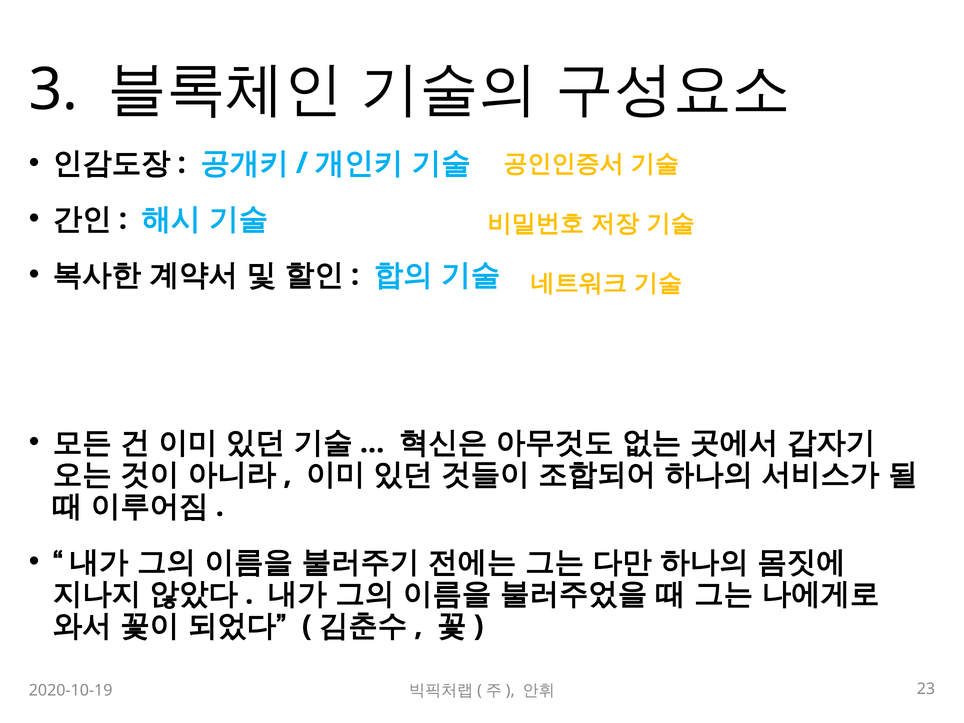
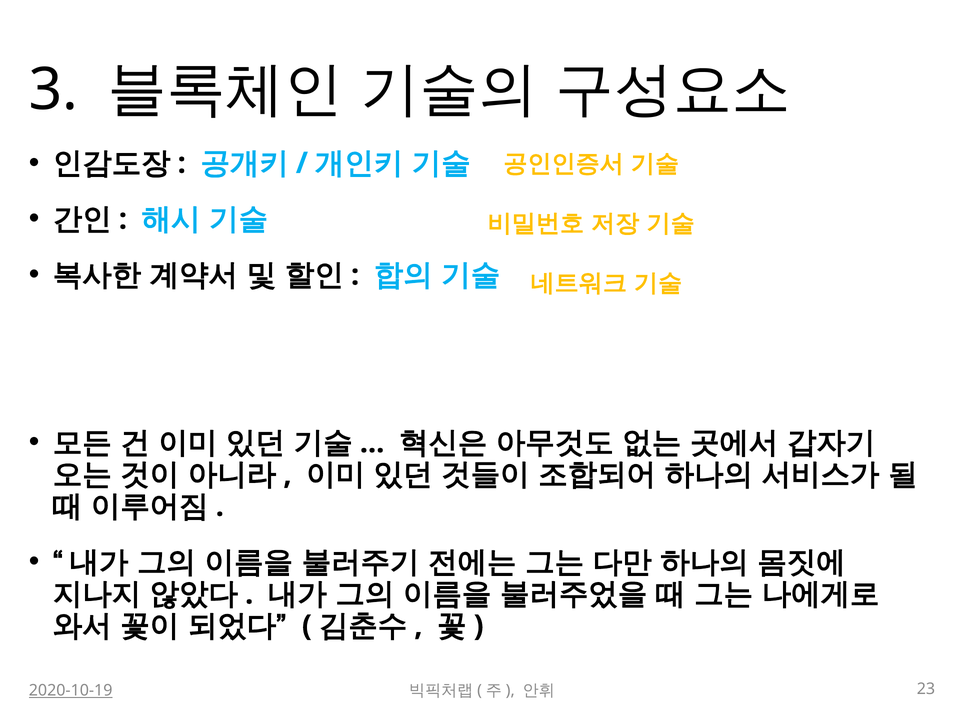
2020-10-19 underline: none -> present
